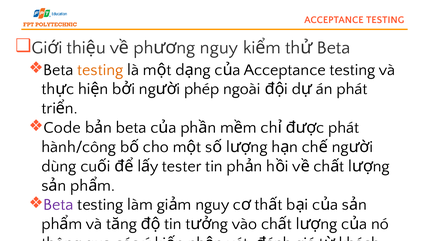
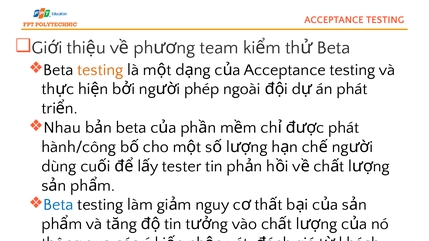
nguy at (219, 48): nguy -> team
Code: Code -> Nhau
Beta at (58, 205) colour: purple -> blue
